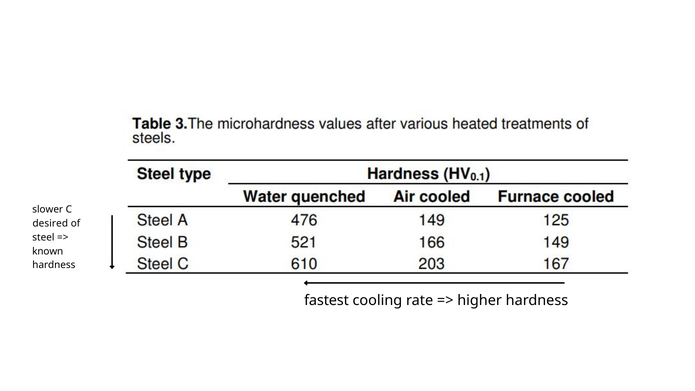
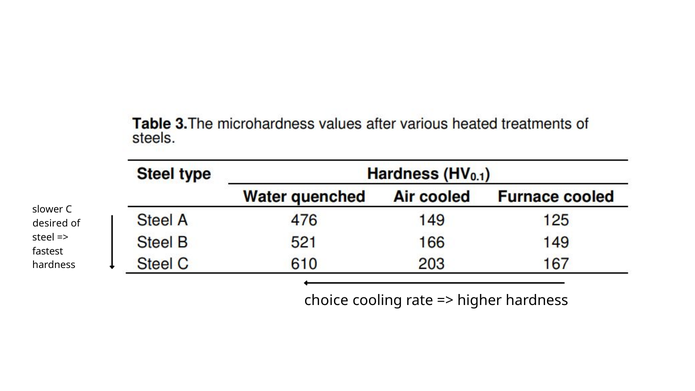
known: known -> fastest
fastest: fastest -> choice
